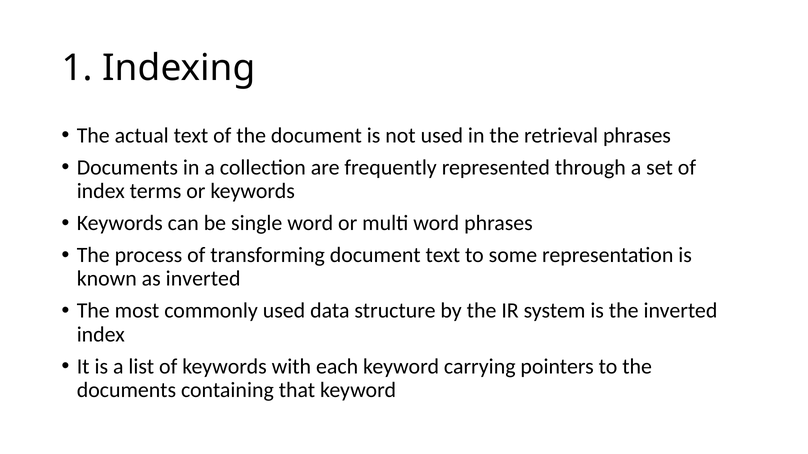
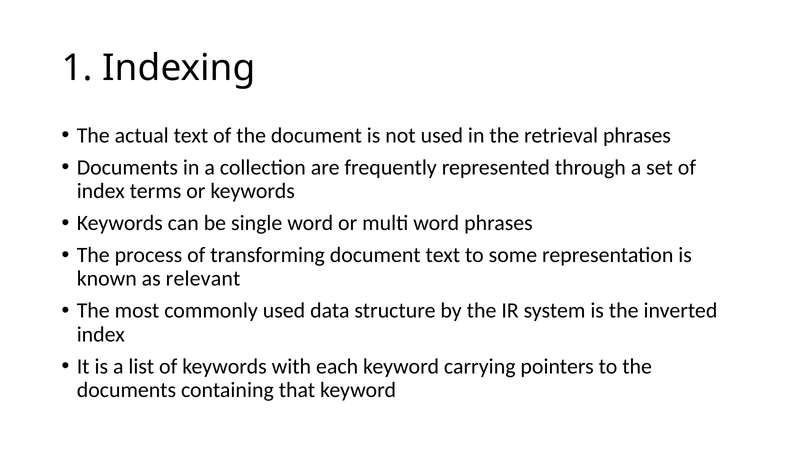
as inverted: inverted -> relevant
